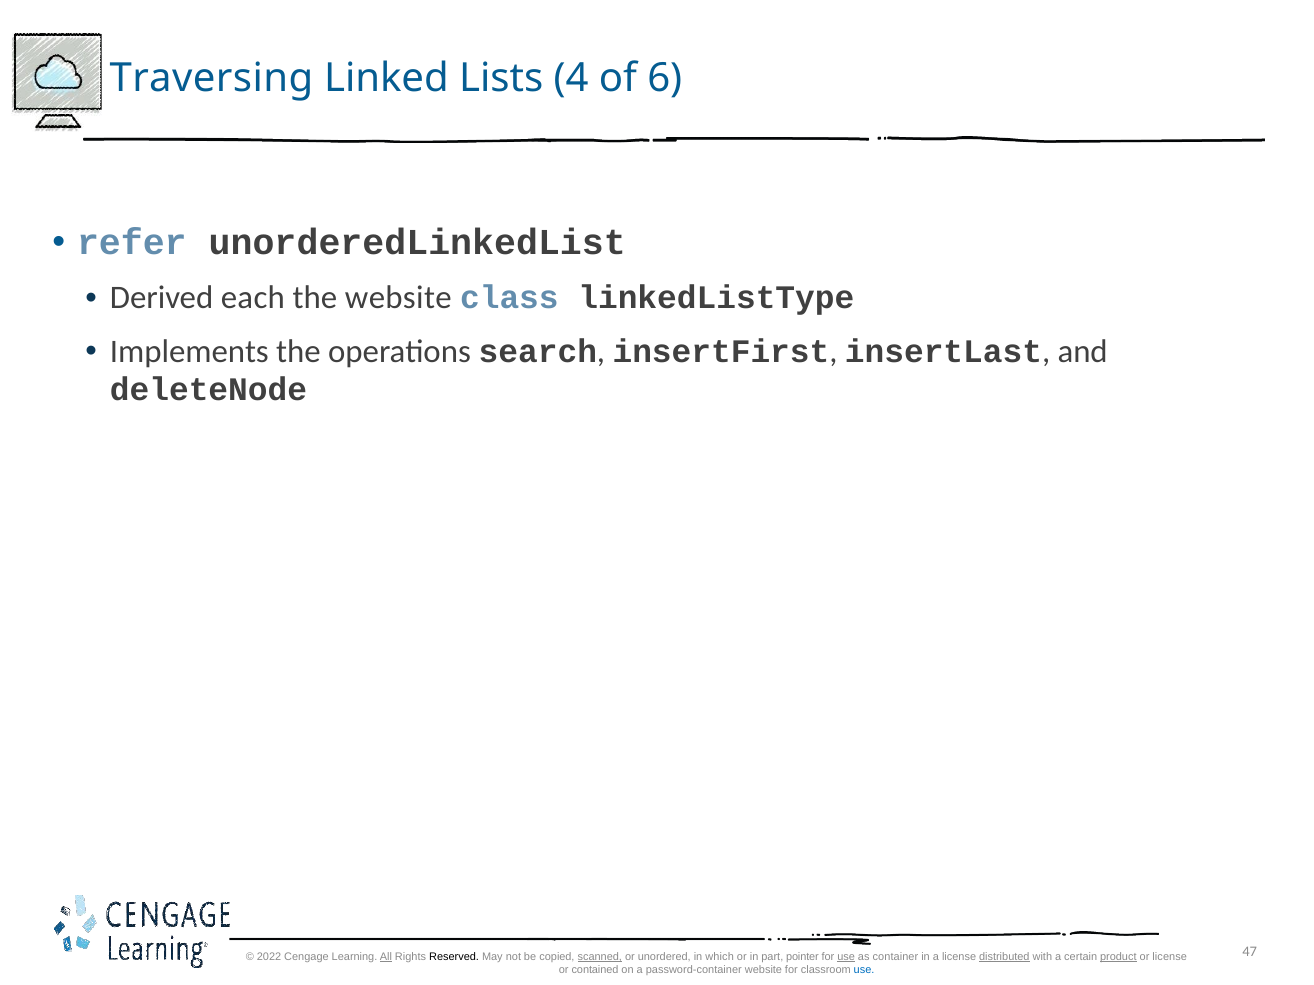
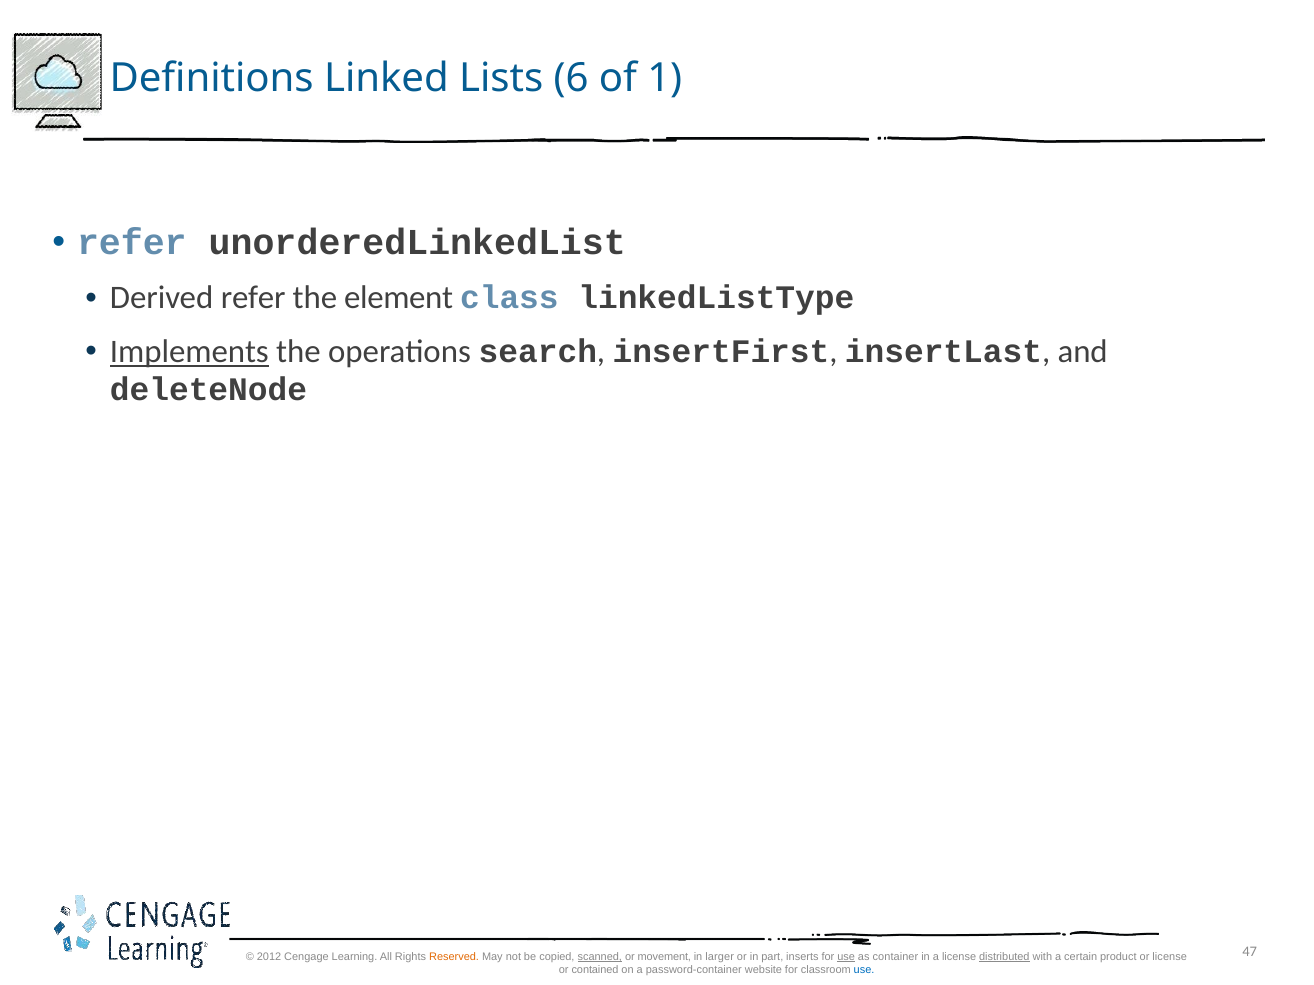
Traversing: Traversing -> Definitions
4: 4 -> 6
6: 6 -> 1
Derived each: each -> refer
the website: website -> element
Implements underline: none -> present
2022: 2022 -> 2012
All underline: present -> none
Reserved colour: black -> orange
unordered: unordered -> movement
which: which -> larger
pointer: pointer -> inserts
product underline: present -> none
